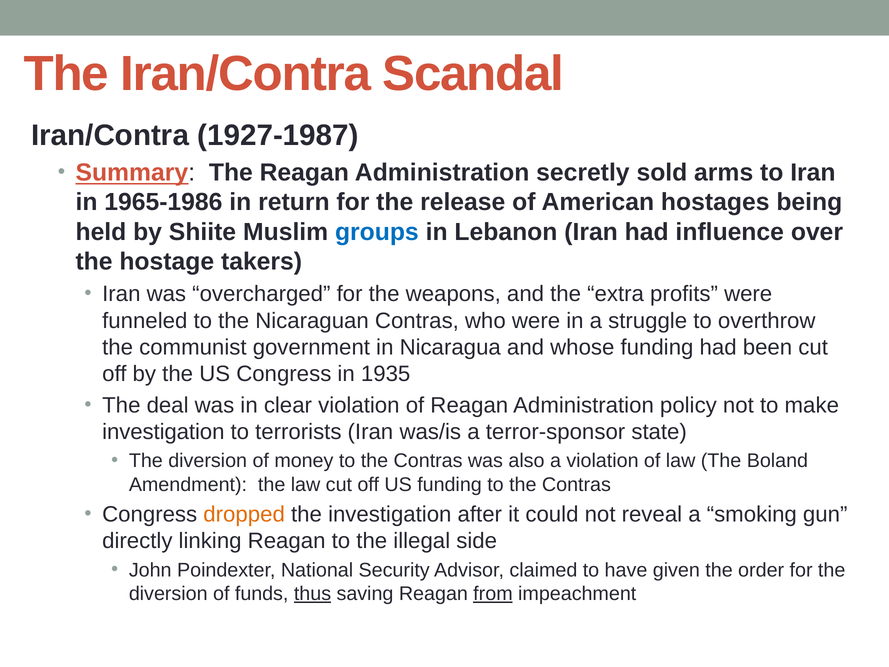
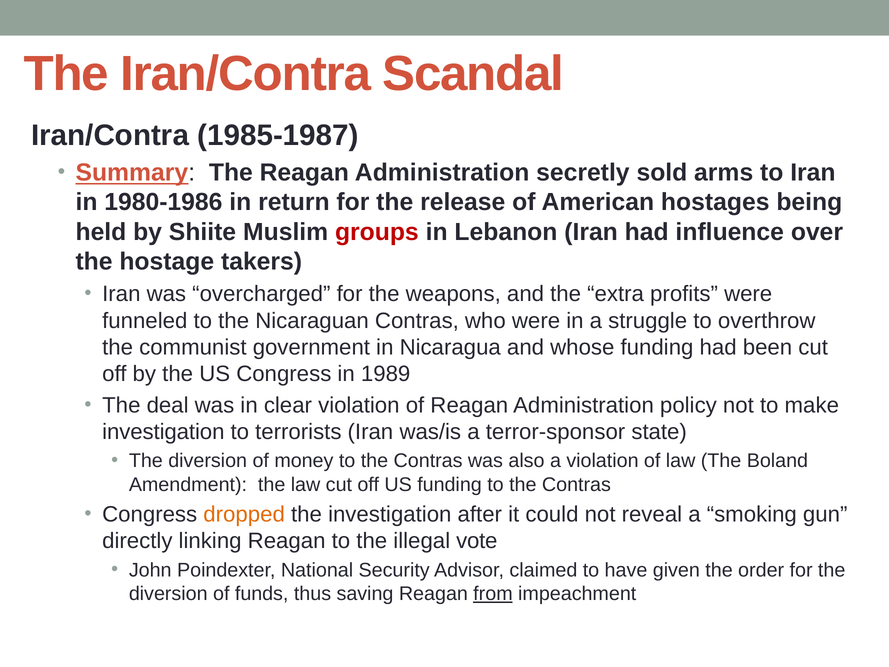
1927-1987: 1927-1987 -> 1985-1987
1965-1986: 1965-1986 -> 1980-1986
groups colour: blue -> red
1935: 1935 -> 1989
side: side -> vote
thus underline: present -> none
